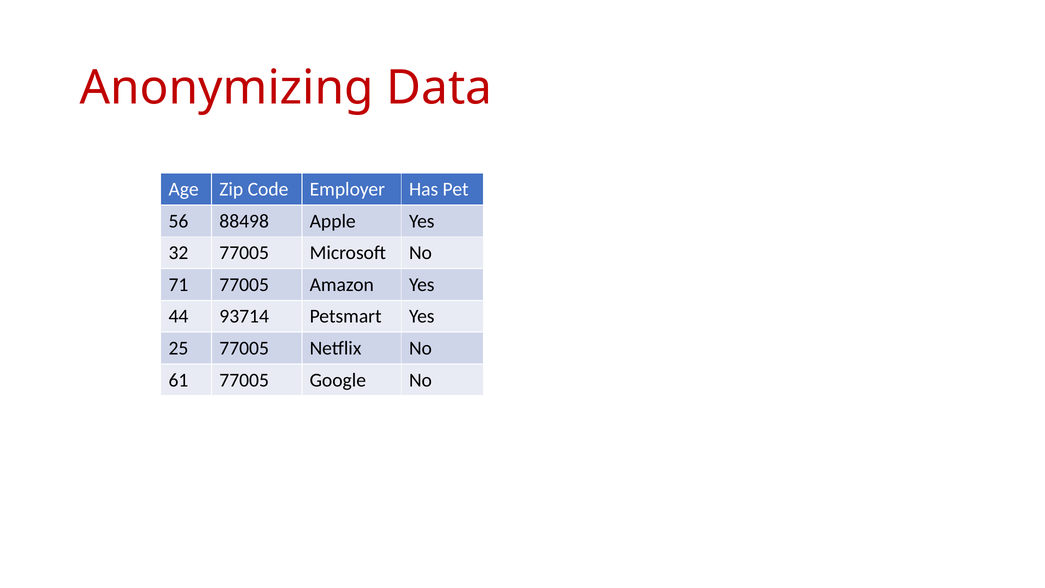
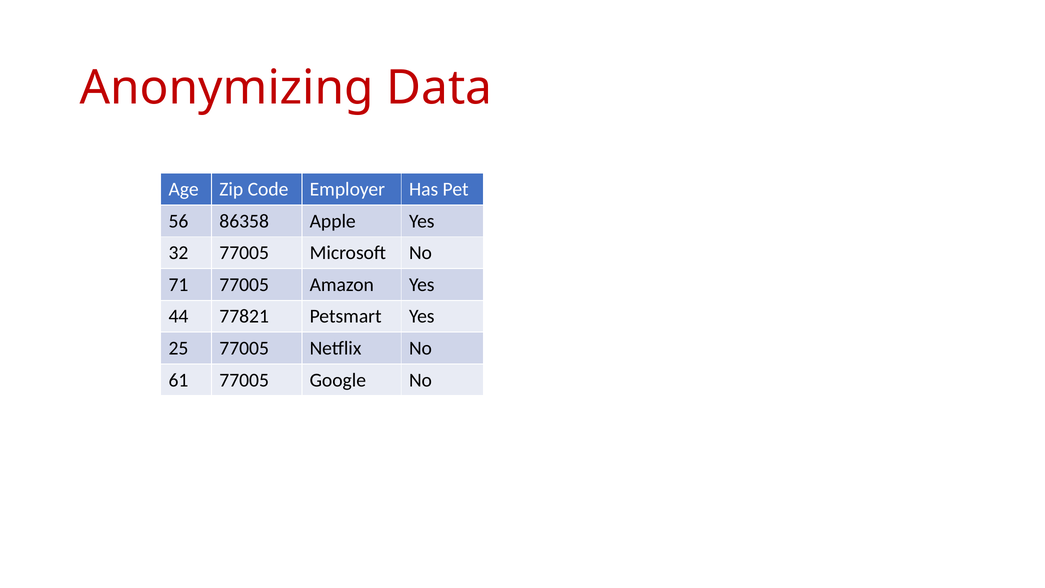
88498: 88498 -> 86358
93714: 93714 -> 77821
